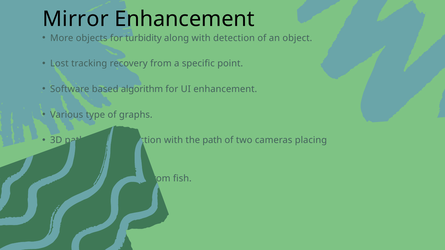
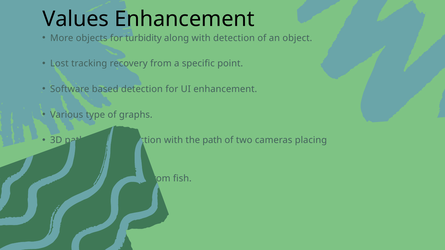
Mirror: Mirror -> Values
based algorithm: algorithm -> detection
